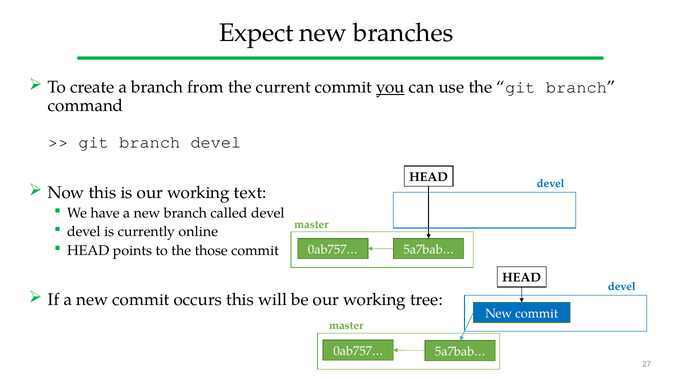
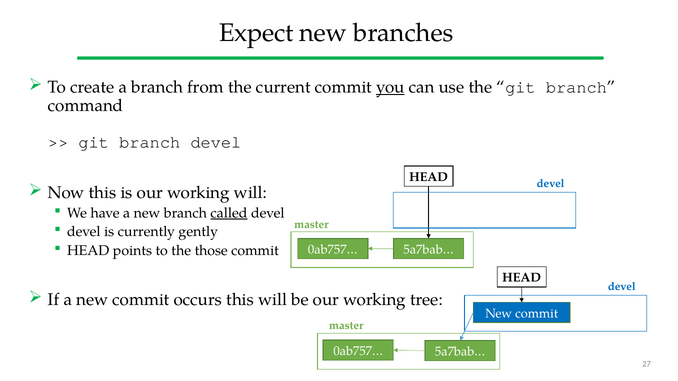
working text: text -> will
called underline: none -> present
online: online -> gently
